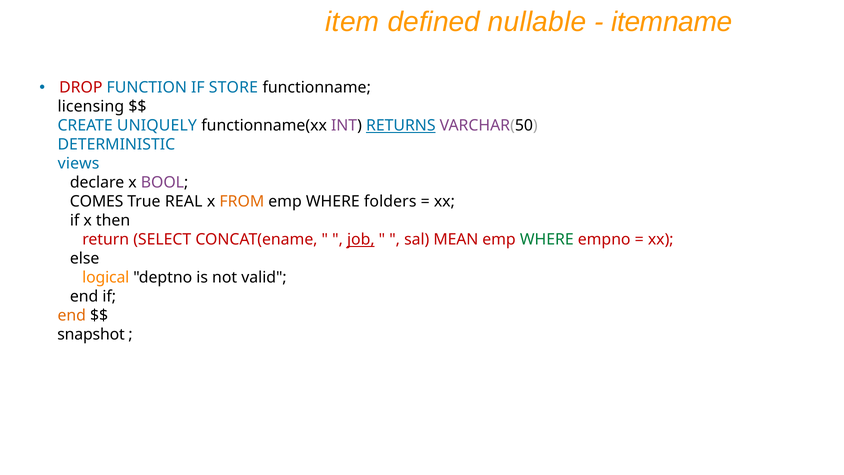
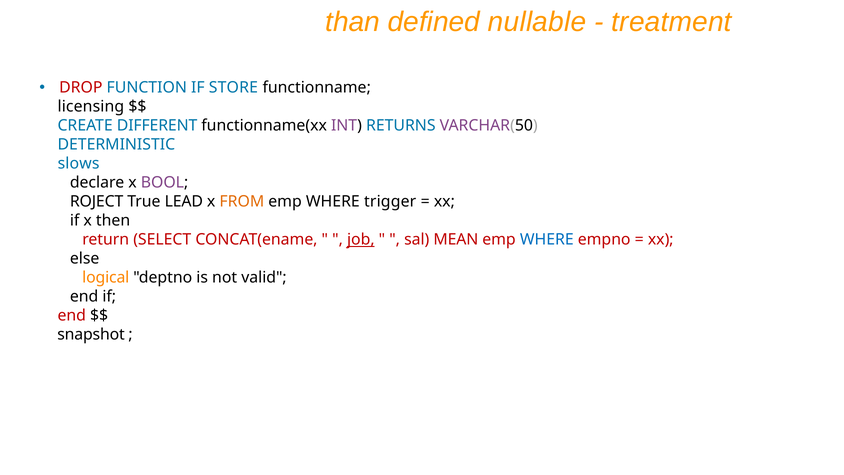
item: item -> than
itemname: itemname -> treatment
UNIQUELY: UNIQUELY -> DIFFERENT
RETURNS underline: present -> none
views: views -> slows
COMES: COMES -> ROJECT
REAL: REAL -> LEAD
folders: folders -> trigger
WHERE at (547, 240) colour: green -> blue
end at (72, 316) colour: orange -> red
